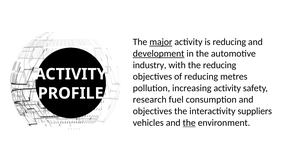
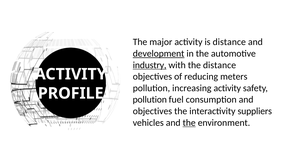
major underline: present -> none
is reducing: reducing -> distance
industry underline: none -> present
the reducing: reducing -> distance
metres: metres -> meters
research at (150, 99): research -> pollution
